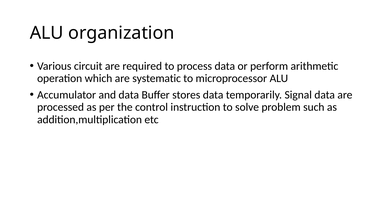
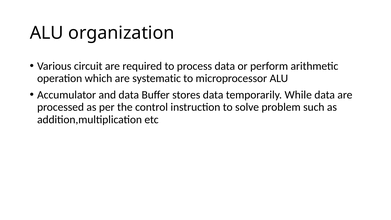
Signal: Signal -> While
